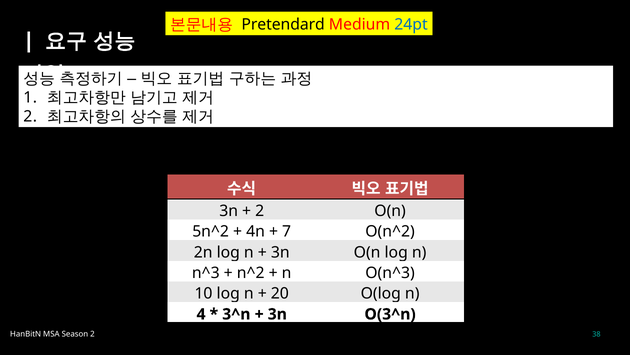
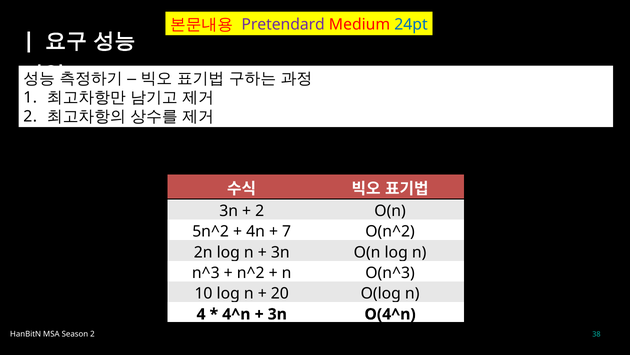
Pretendard colour: black -> purple
3^n: 3^n -> 4^n
O(3^n: O(3^n -> O(4^n
